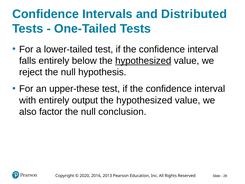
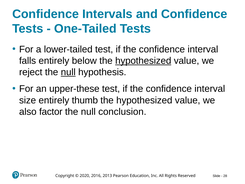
and Distributed: Distributed -> Confidence
null at (68, 72) underline: none -> present
with: with -> size
output: output -> thumb
